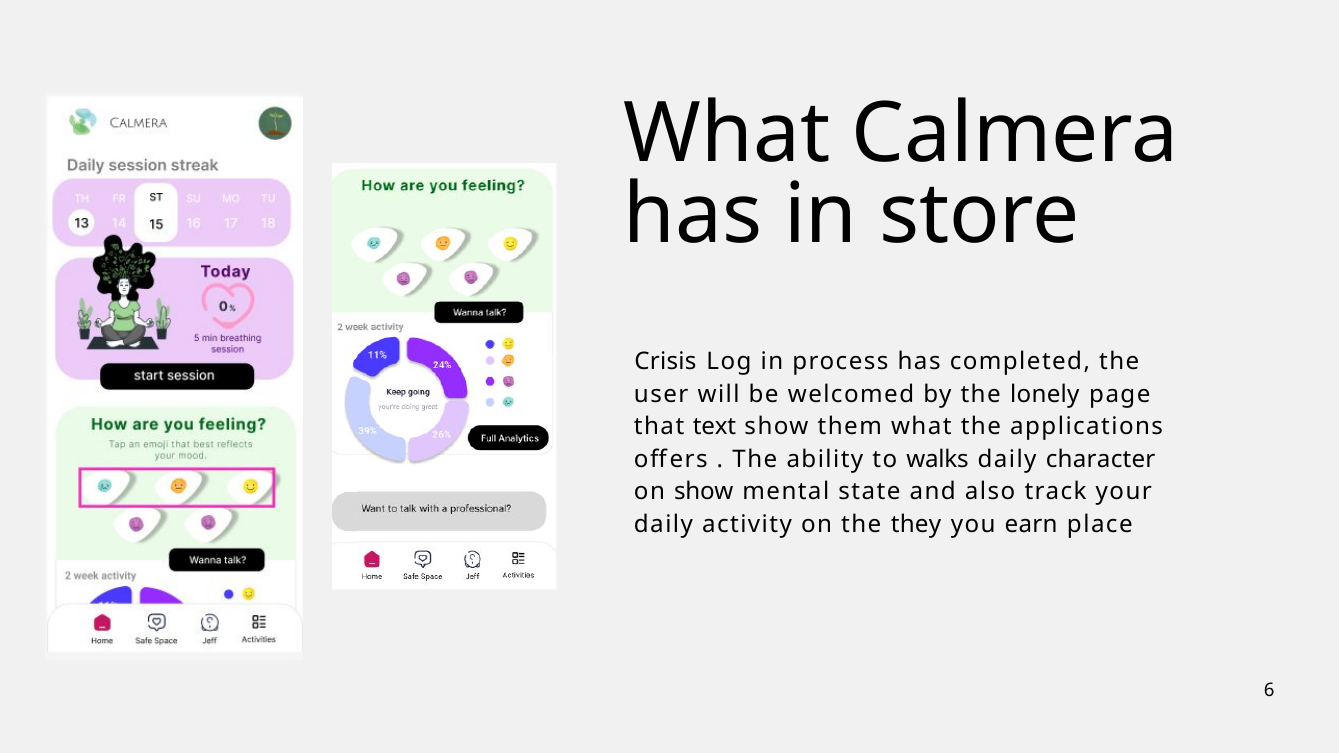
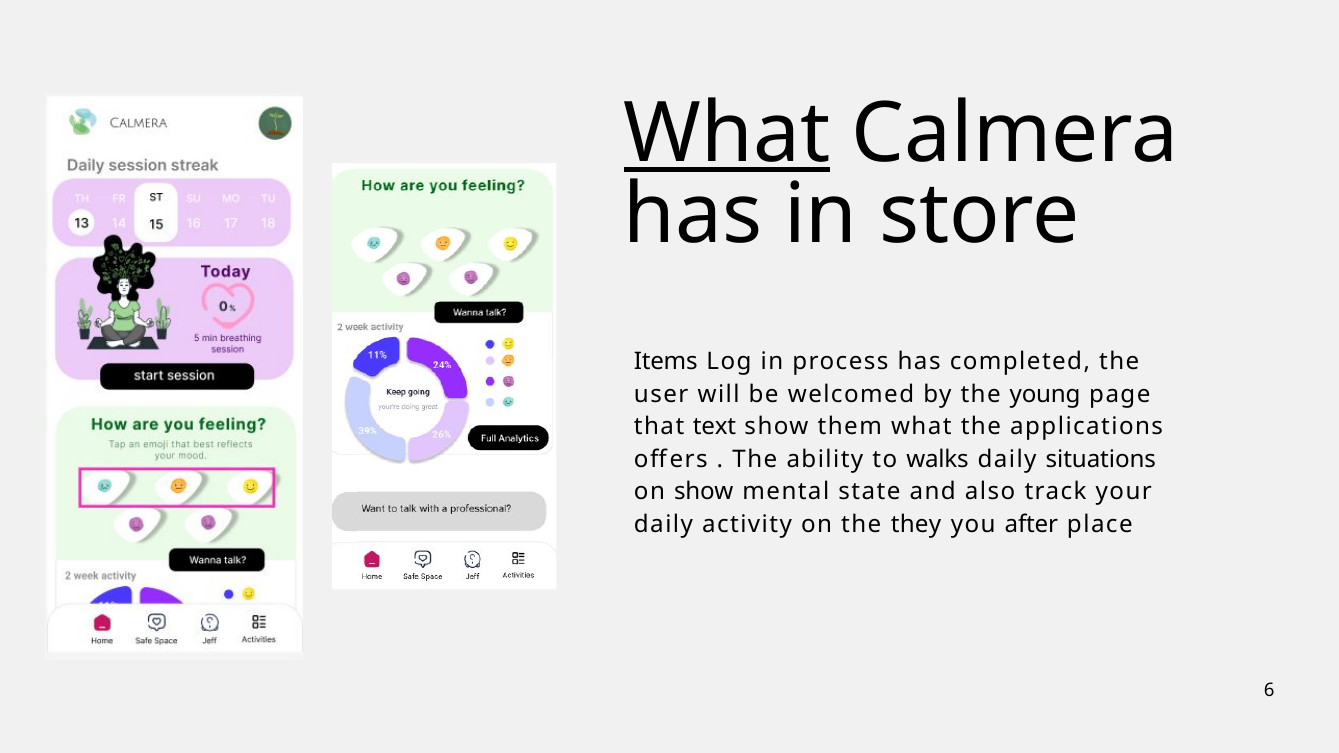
What at (727, 134) underline: none -> present
Crisis: Crisis -> Items
lonely: lonely -> young
character: character -> situations
earn: earn -> after
